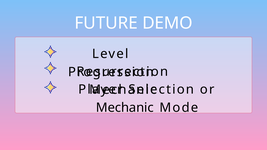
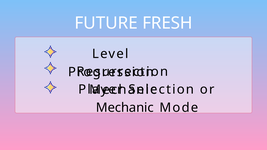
DEMO: DEMO -> FRESH
